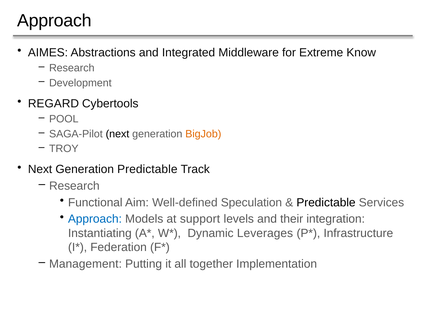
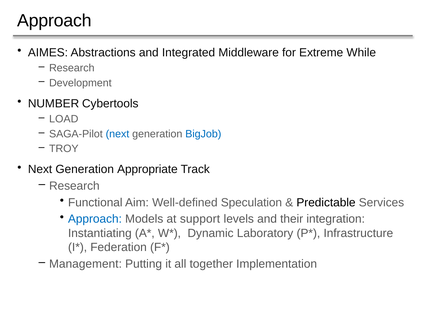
Know: Know -> While
REGARD: REGARD -> NUMBER
POOL: POOL -> LOAD
next at (118, 134) colour: black -> blue
BigJob colour: orange -> blue
Generation Predictable: Predictable -> Appropriate
Leverages: Leverages -> Laboratory
